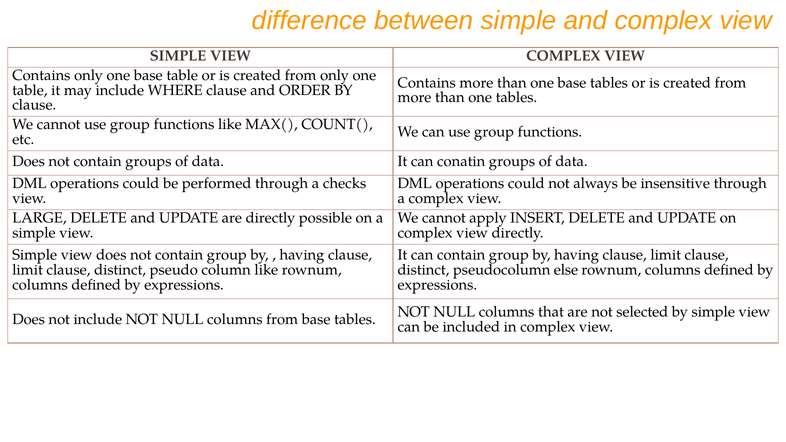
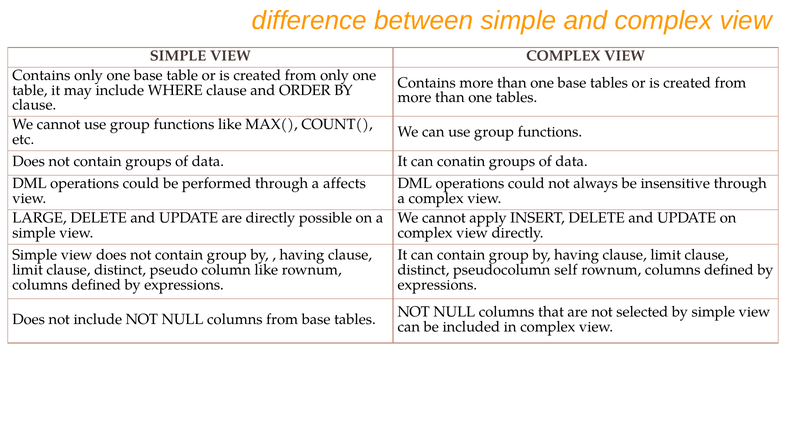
checks: checks -> affects
else: else -> self
